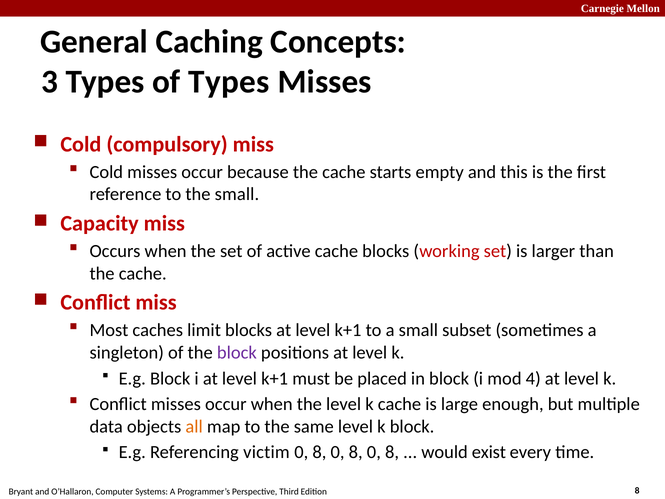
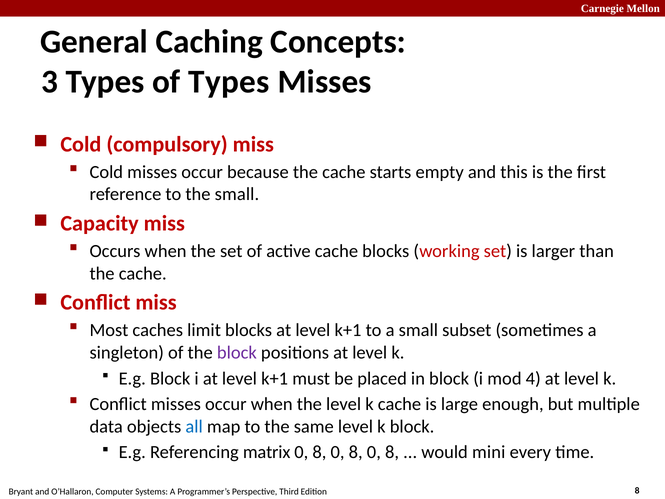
all colour: orange -> blue
victim: victim -> matrix
exist: exist -> mini
